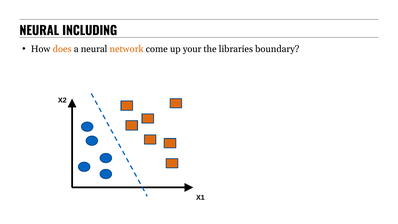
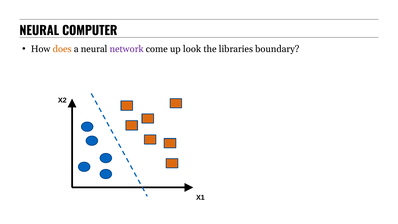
INCLUDING: INCLUDING -> COMPUTER
network colour: orange -> purple
your: your -> look
